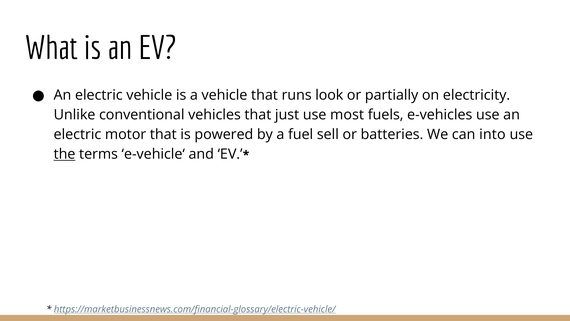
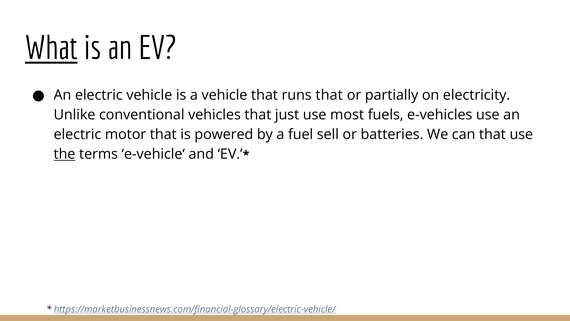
What underline: none -> present
runs look: look -> that
can into: into -> that
